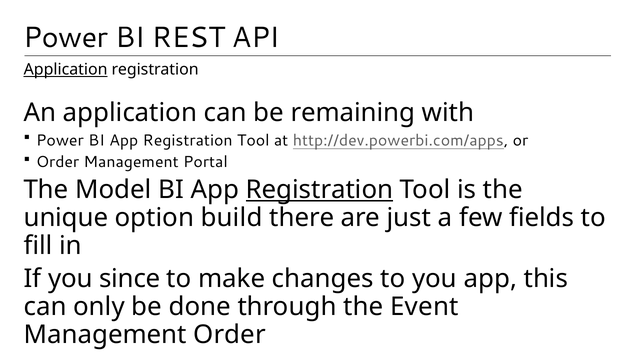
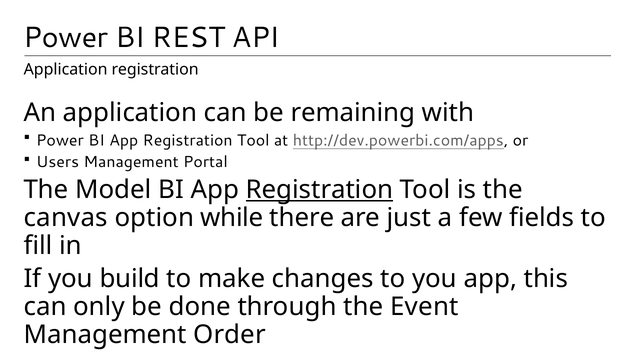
Application at (66, 70) underline: present -> none
Order at (58, 162): Order -> Users
unique: unique -> canvas
build: build -> while
since: since -> build
